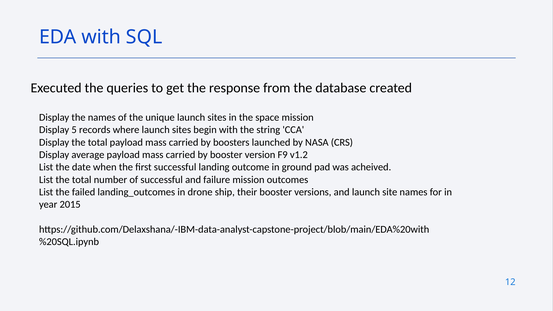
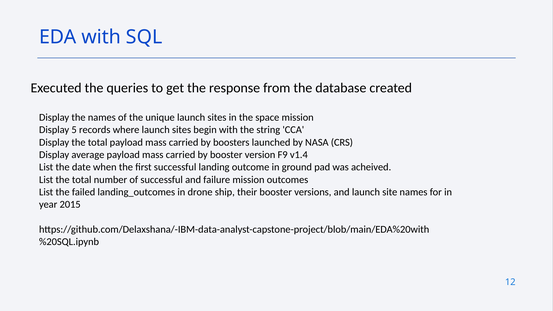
v1.2: v1.2 -> v1.4
